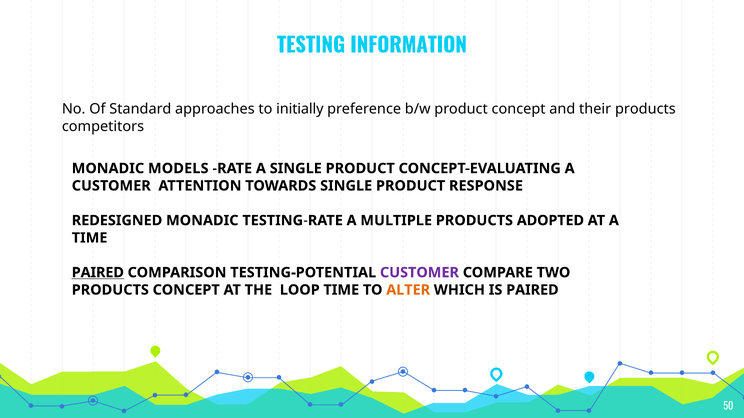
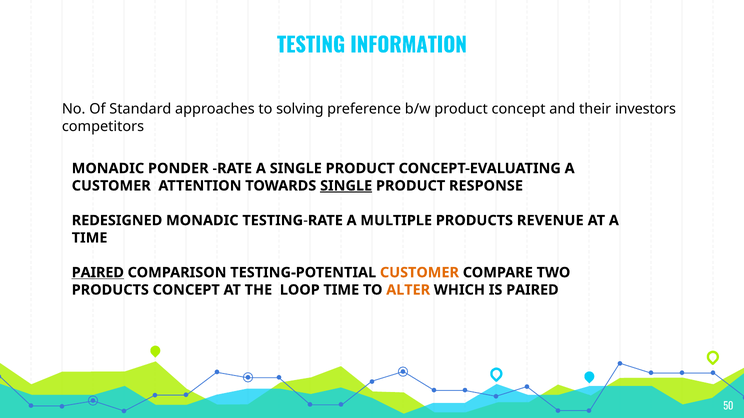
initially: initially -> solving
their products: products -> investors
MODELS: MODELS -> PONDER
SINGLE at (346, 186) underline: none -> present
ADOPTED: ADOPTED -> REVENUE
CUSTOMER at (419, 273) colour: purple -> orange
